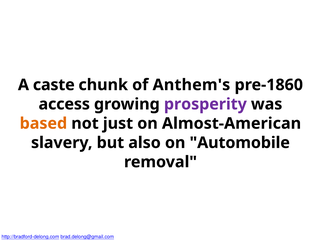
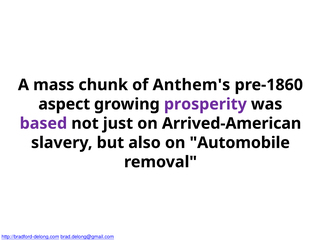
caste: caste -> mass
access: access -> aspect
based colour: orange -> purple
Almost-American: Almost-American -> Arrived-American
